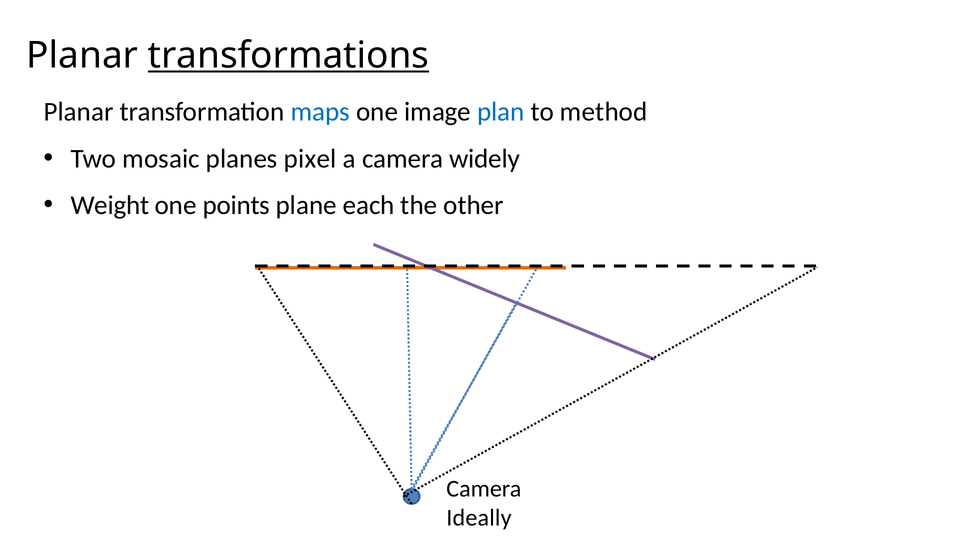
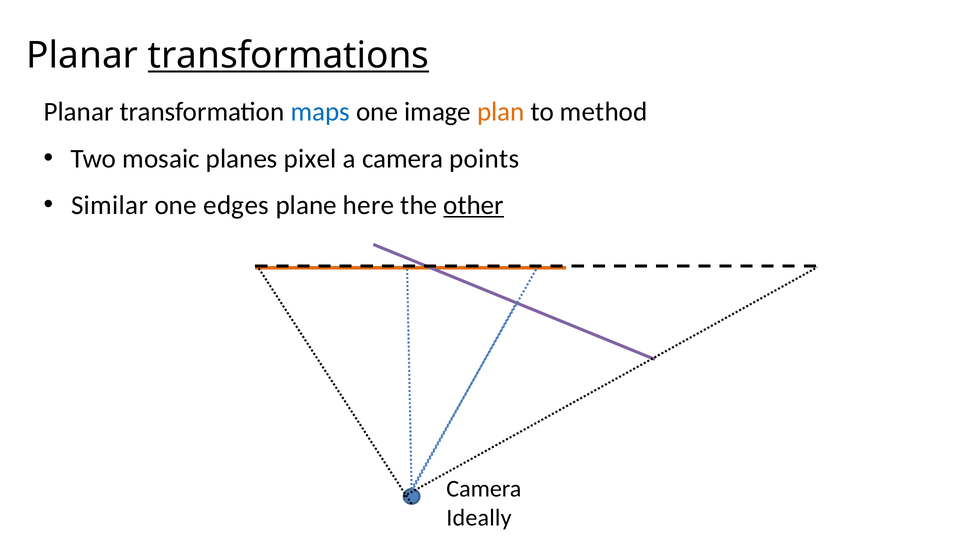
plan colour: blue -> orange
widely: widely -> points
Weight: Weight -> Similar
points: points -> edges
each: each -> here
other underline: none -> present
